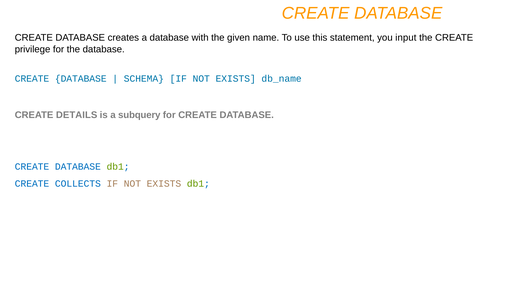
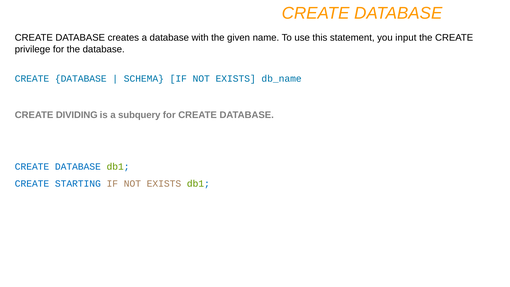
DETAILS: DETAILS -> DIVIDING
COLLECTS: COLLECTS -> STARTING
